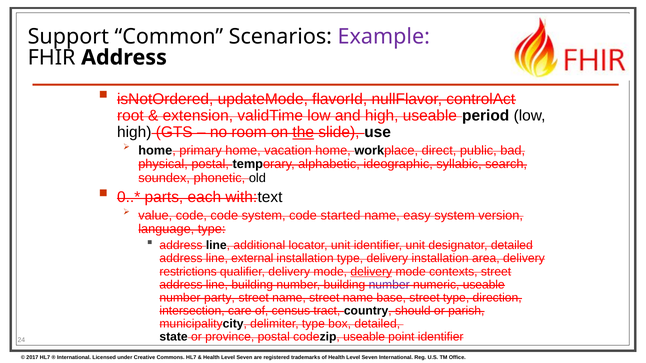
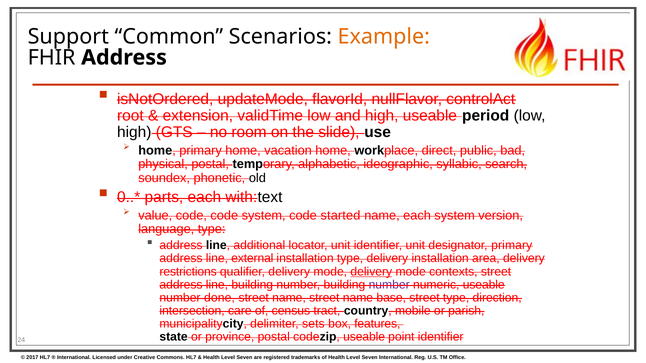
Example colour: purple -> orange
the underline: present -> none
name easy: easy -> each
designator detailed: detailed -> primary
party: party -> done
should: should -> mobile
delimiter type: type -> sets
box detailed: detailed -> features
